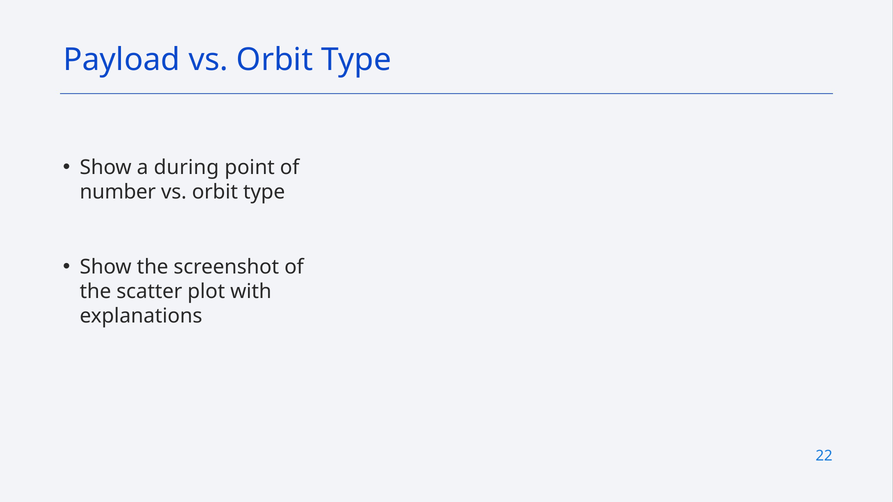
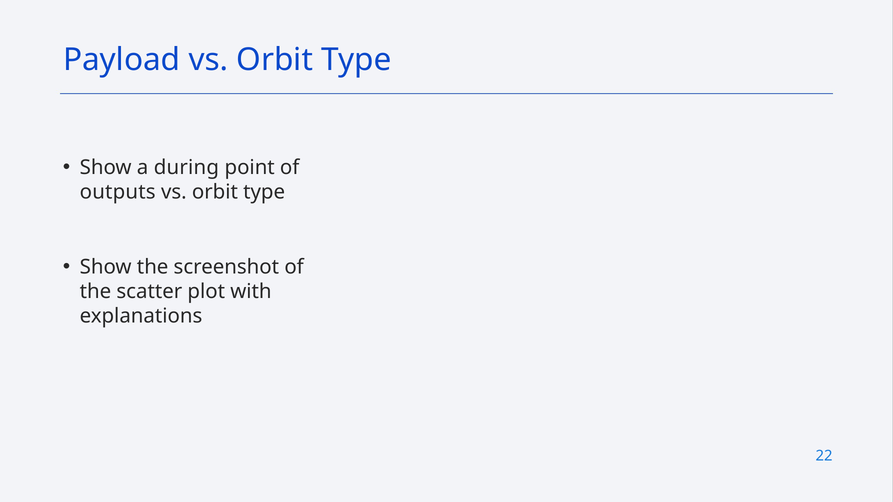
number: number -> outputs
